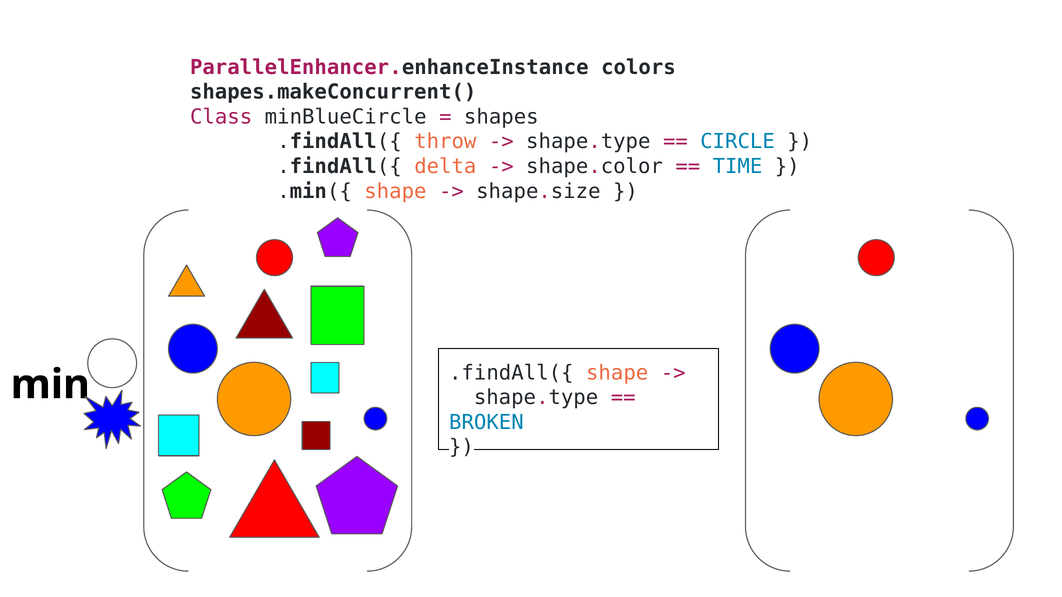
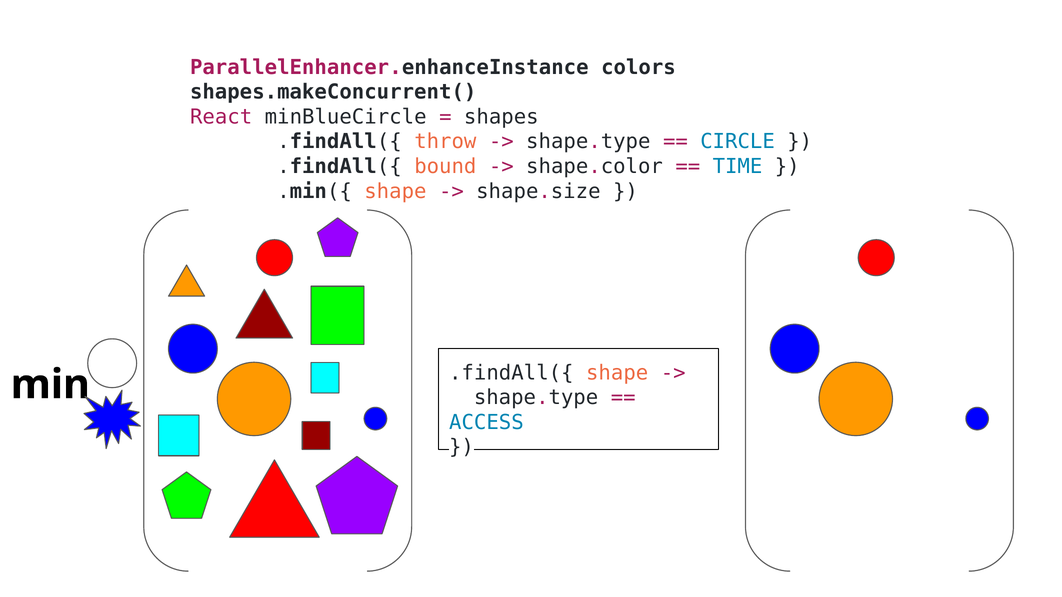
Class: Class -> React
delta: delta -> bound
BROKEN: BROKEN -> ACCESS
